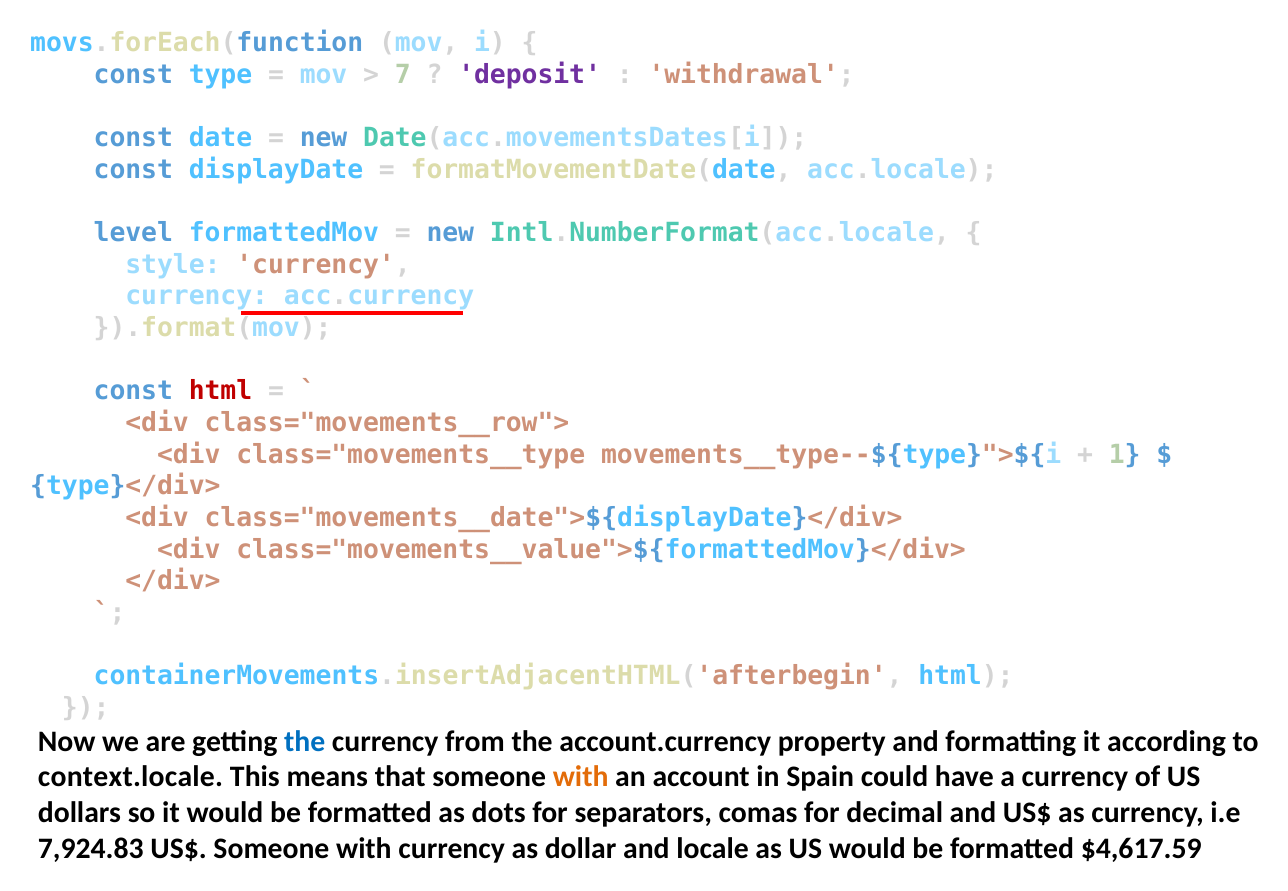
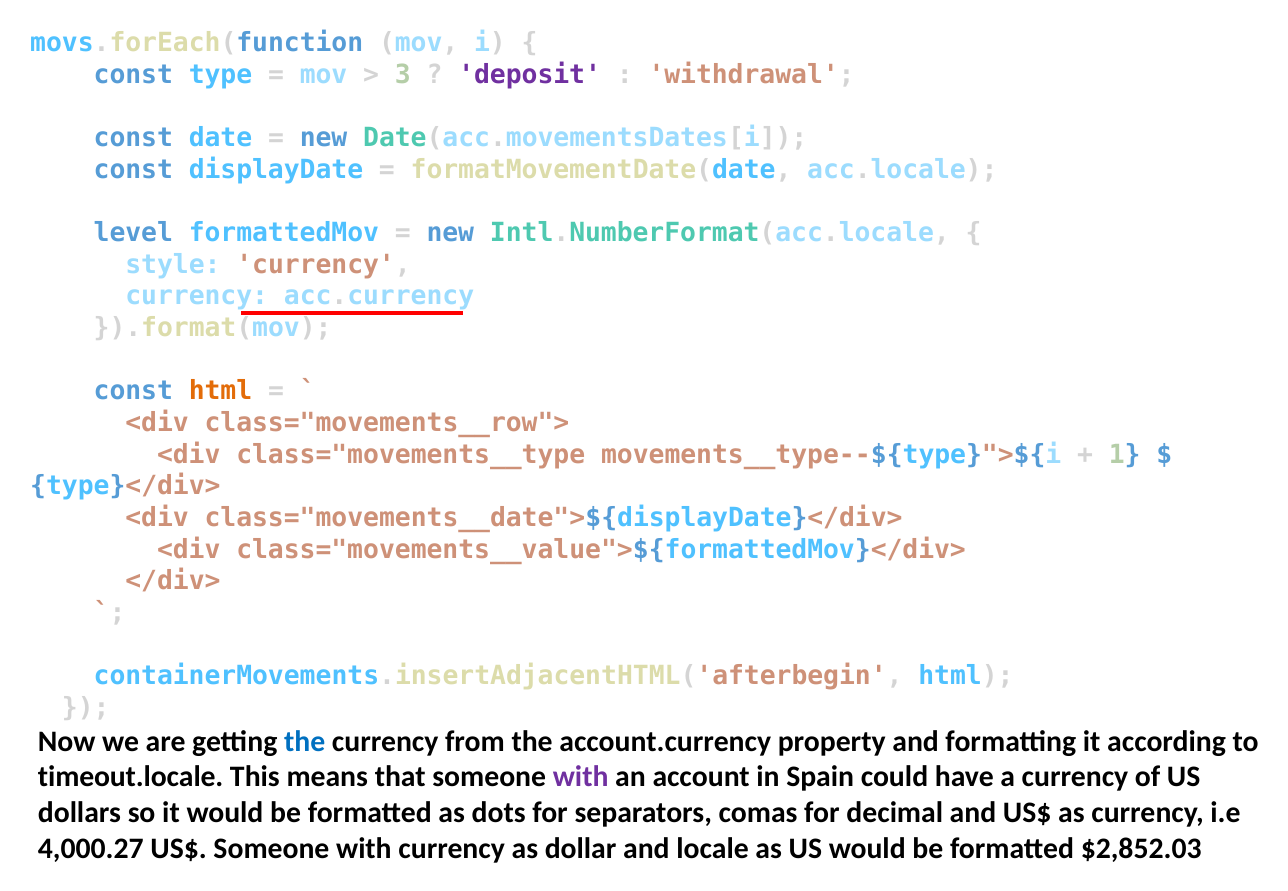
7: 7 -> 3
html at (221, 391) colour: red -> orange
context.locale: context.locale -> timeout.locale
with at (581, 778) colour: orange -> purple
7,924.83: 7,924.83 -> 4,000.27
$4,617.59: $4,617.59 -> $2,852.03
